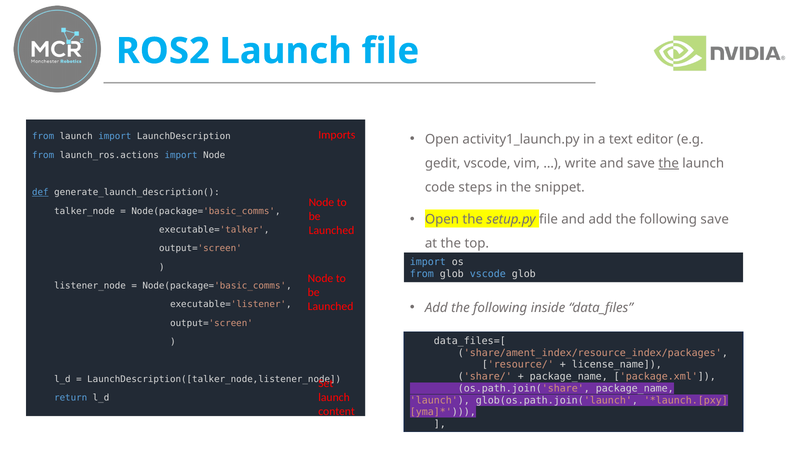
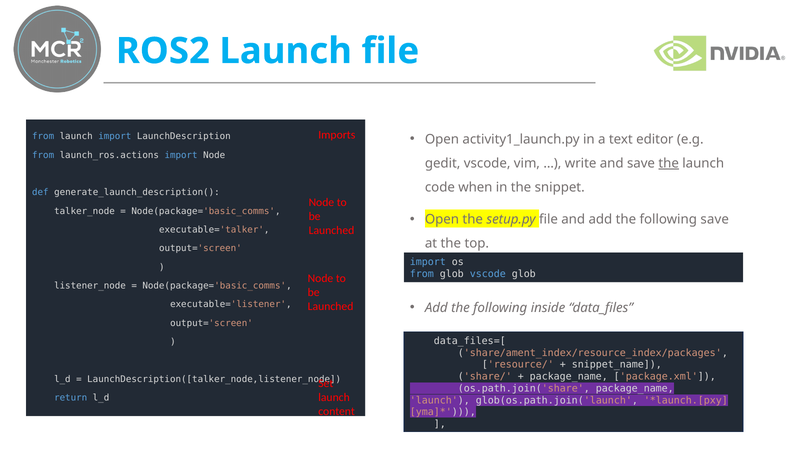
steps: steps -> when
def underline: present -> none
license_name: license_name -> snippet_name
